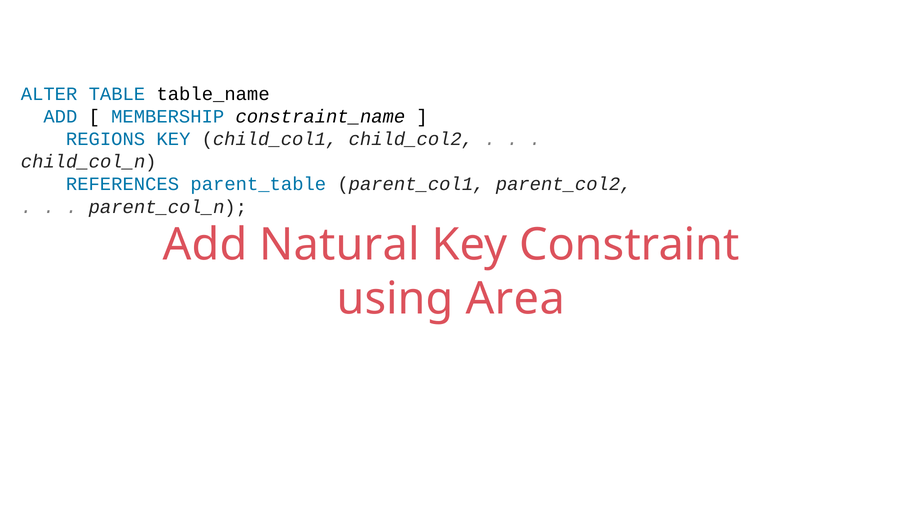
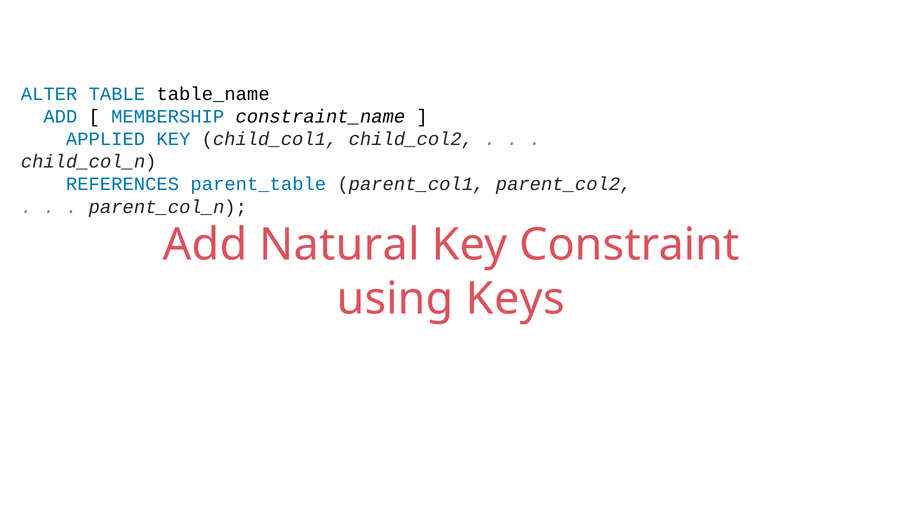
REGIONS: REGIONS -> APPLIED
Area: Area -> Keys
